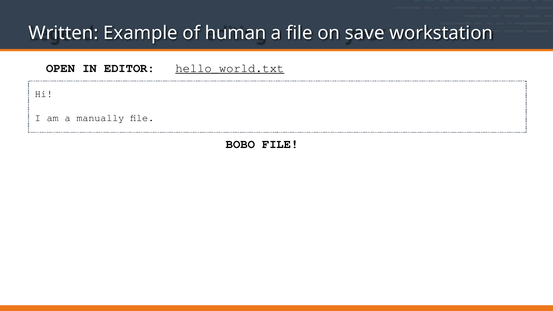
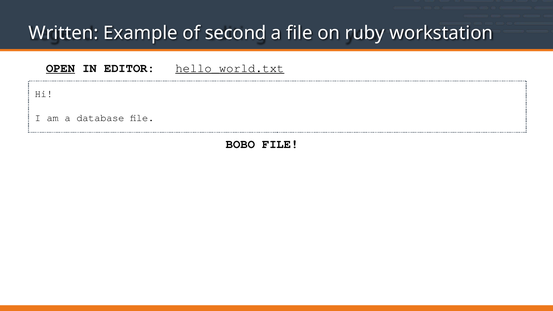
human: human -> second
save: save -> ruby
OPEN underline: none -> present
manually: manually -> database
